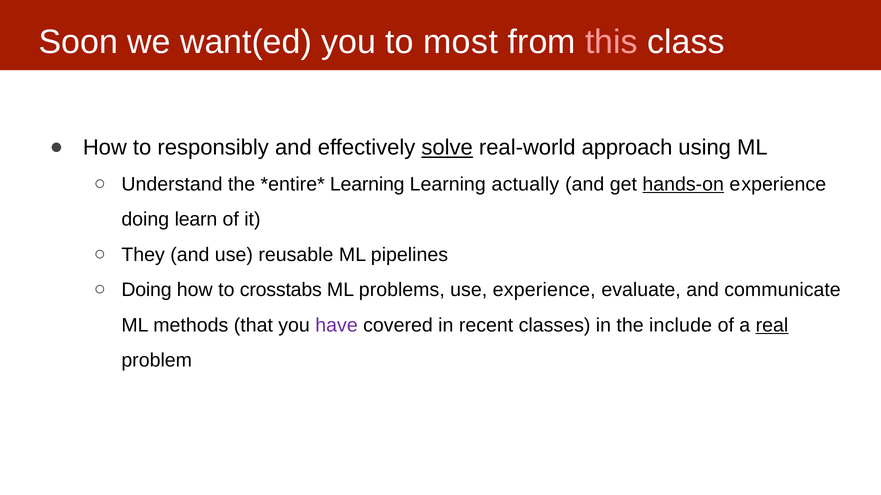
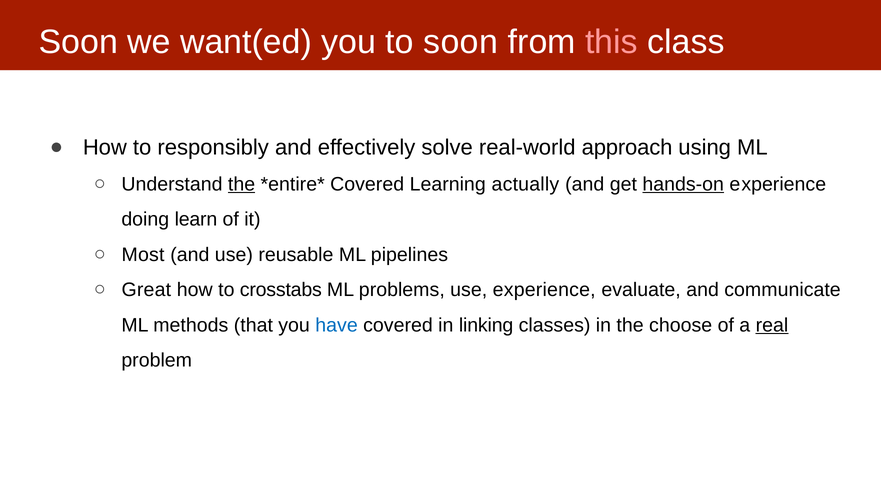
to most: most -> soon
solve underline: present -> none
the at (242, 184) underline: none -> present
Learning at (367, 184): Learning -> Covered
They: They -> Most
Doing at (147, 290): Doing -> Great
have colour: purple -> blue
recent: recent -> linking
include: include -> choose
